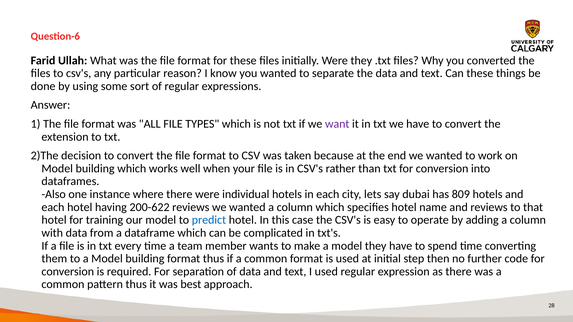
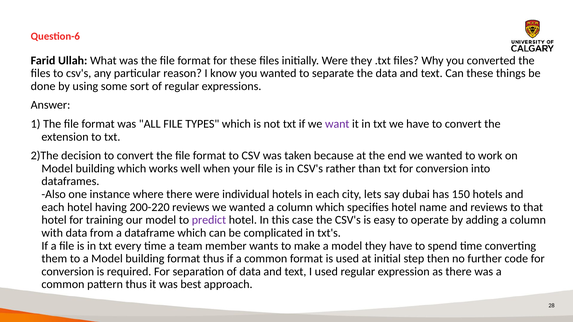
809: 809 -> 150
200-622: 200-622 -> 200-220
predict colour: blue -> purple
